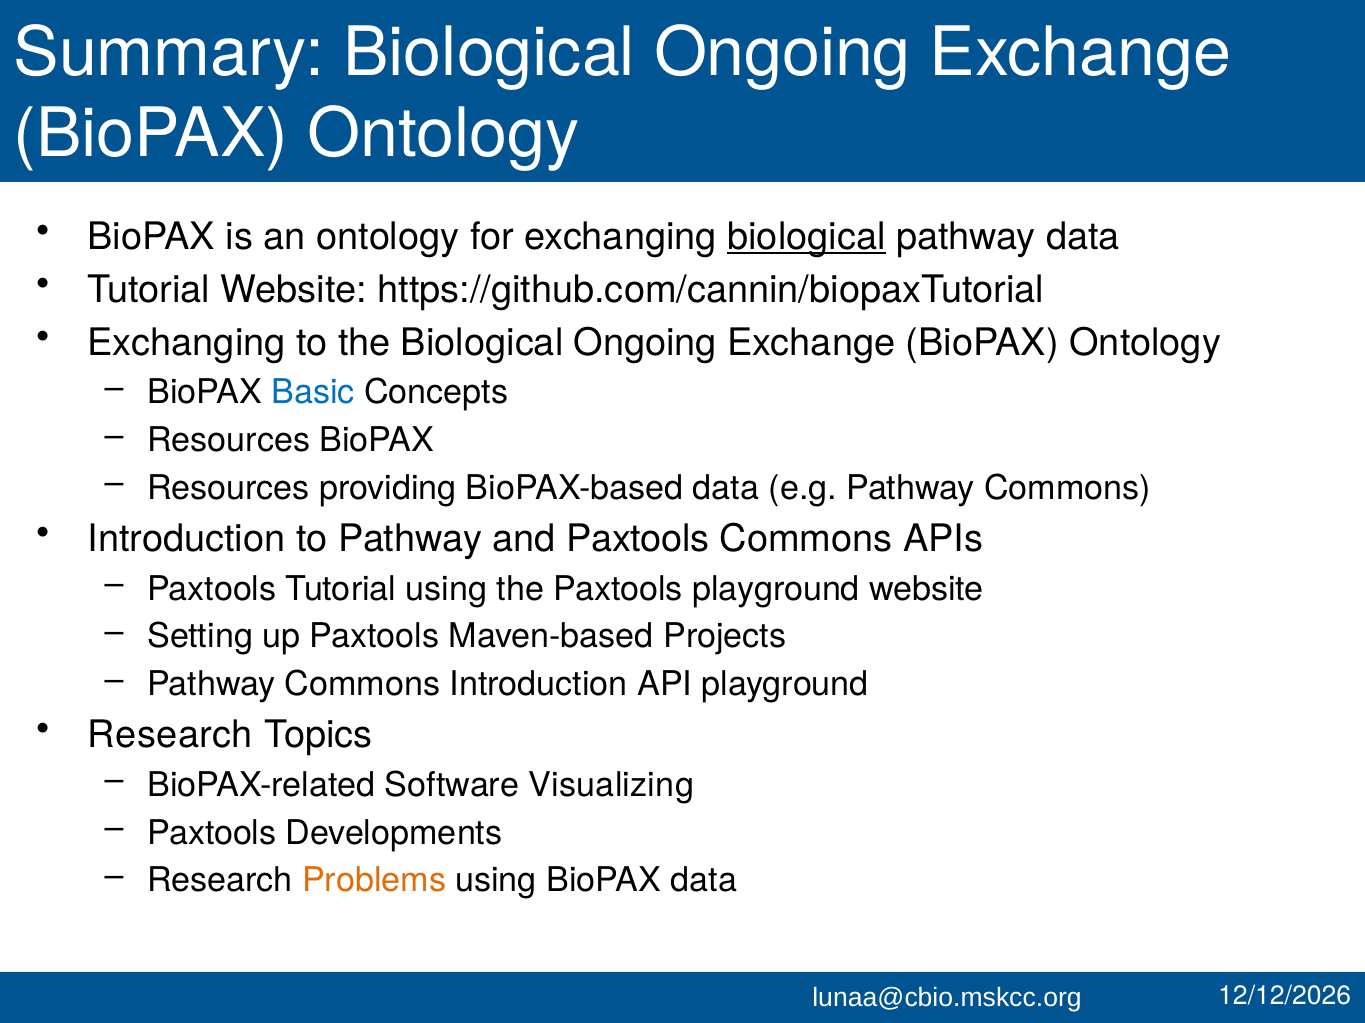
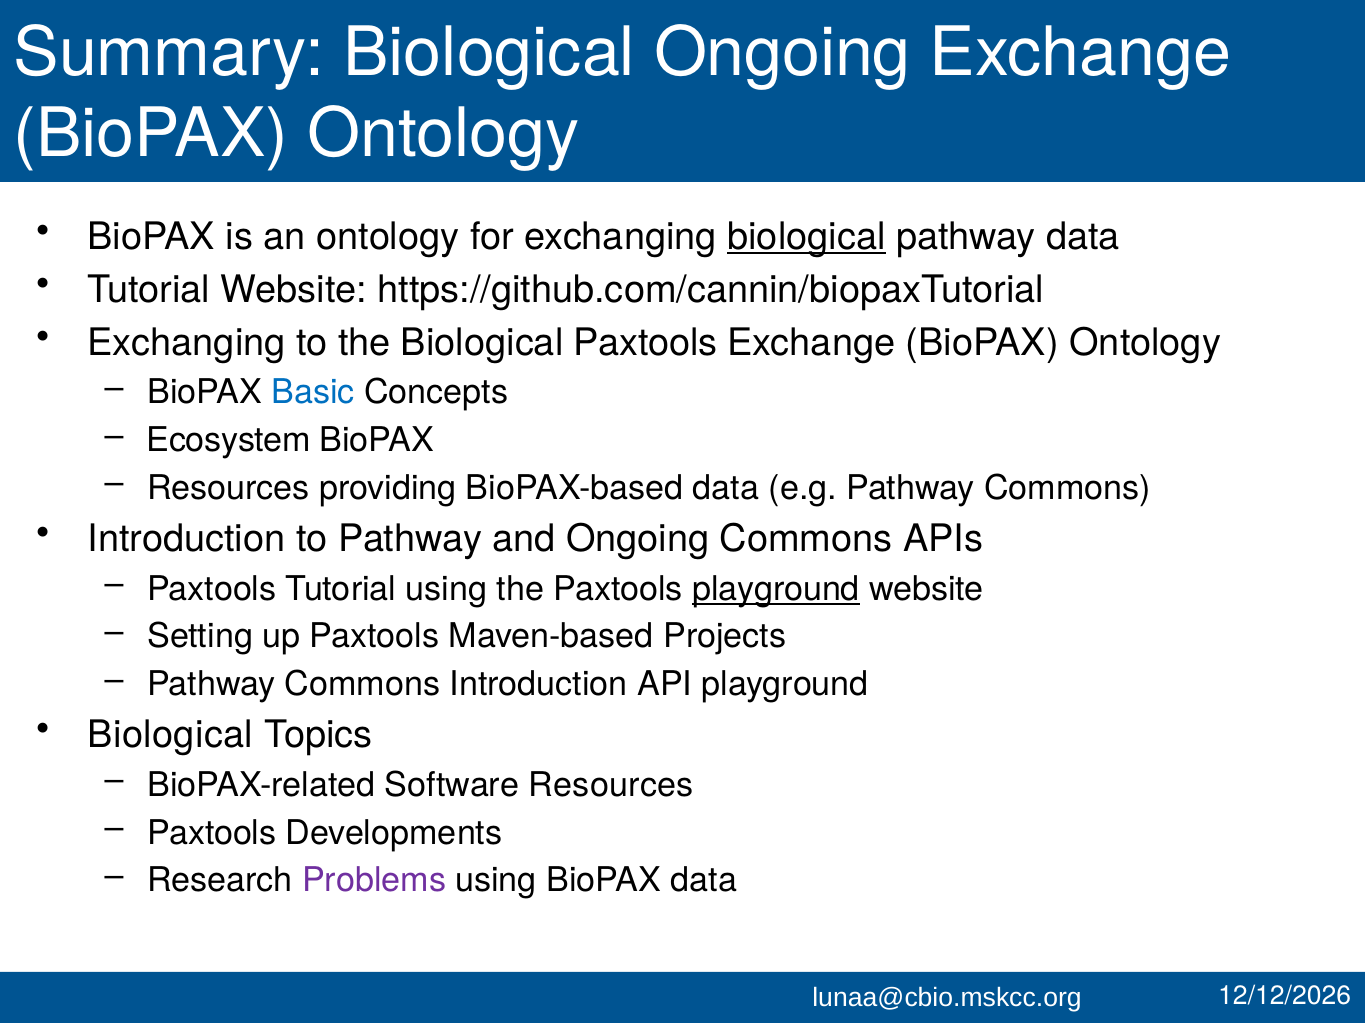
the Biological Ongoing: Ongoing -> Paxtools
Resources at (229, 441): Resources -> Ecosystem
and Paxtools: Paxtools -> Ongoing
playground at (776, 589) underline: none -> present
Research at (170, 736): Research -> Biological
Software Visualizing: Visualizing -> Resources
Problems colour: orange -> purple
